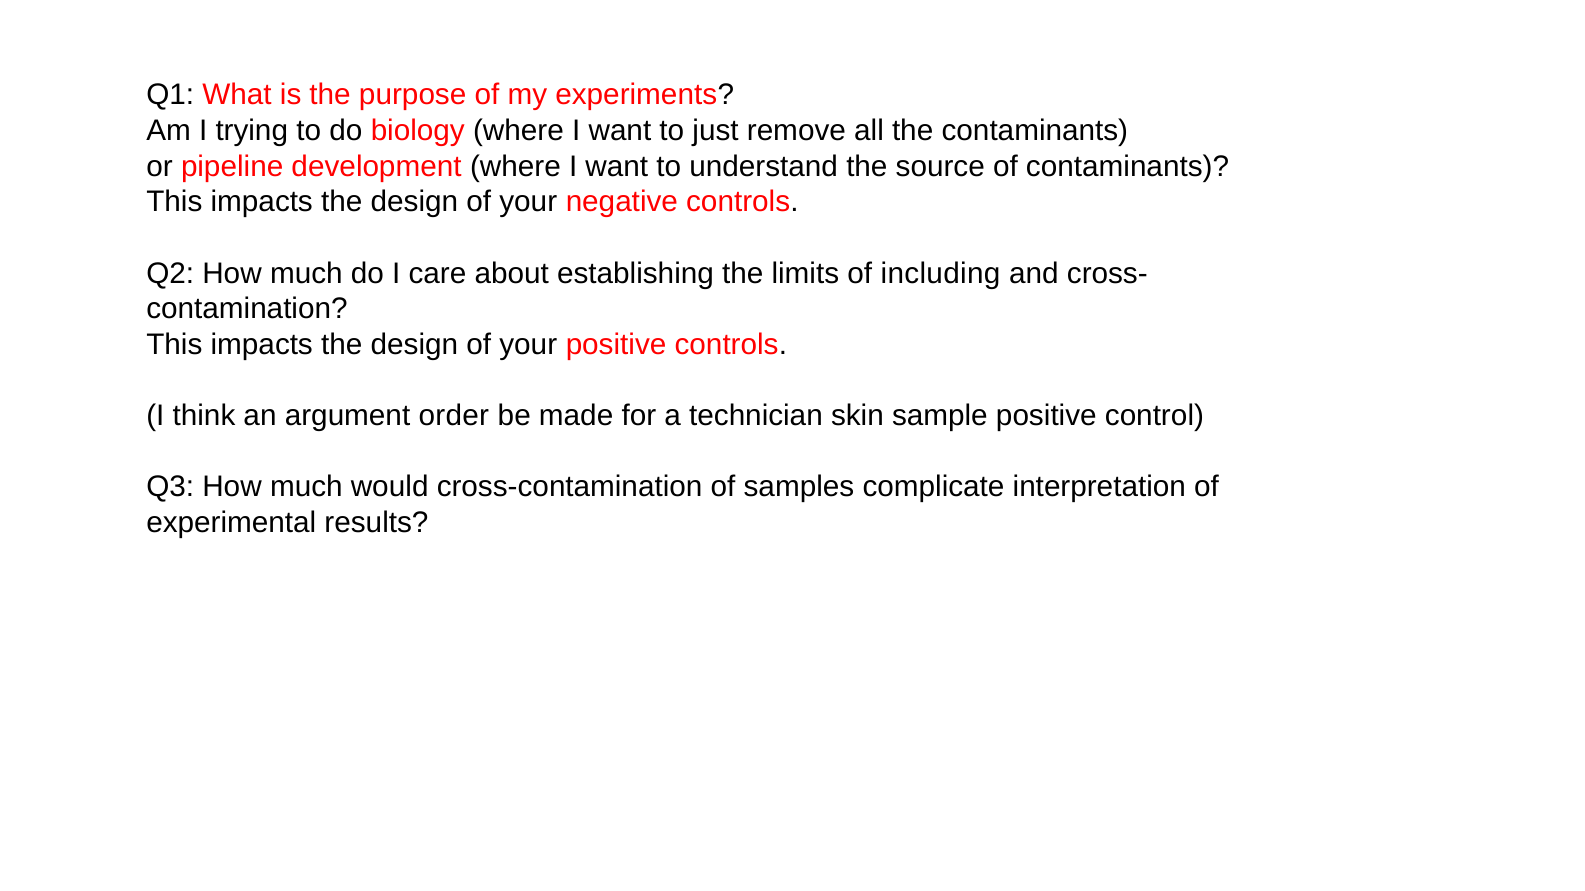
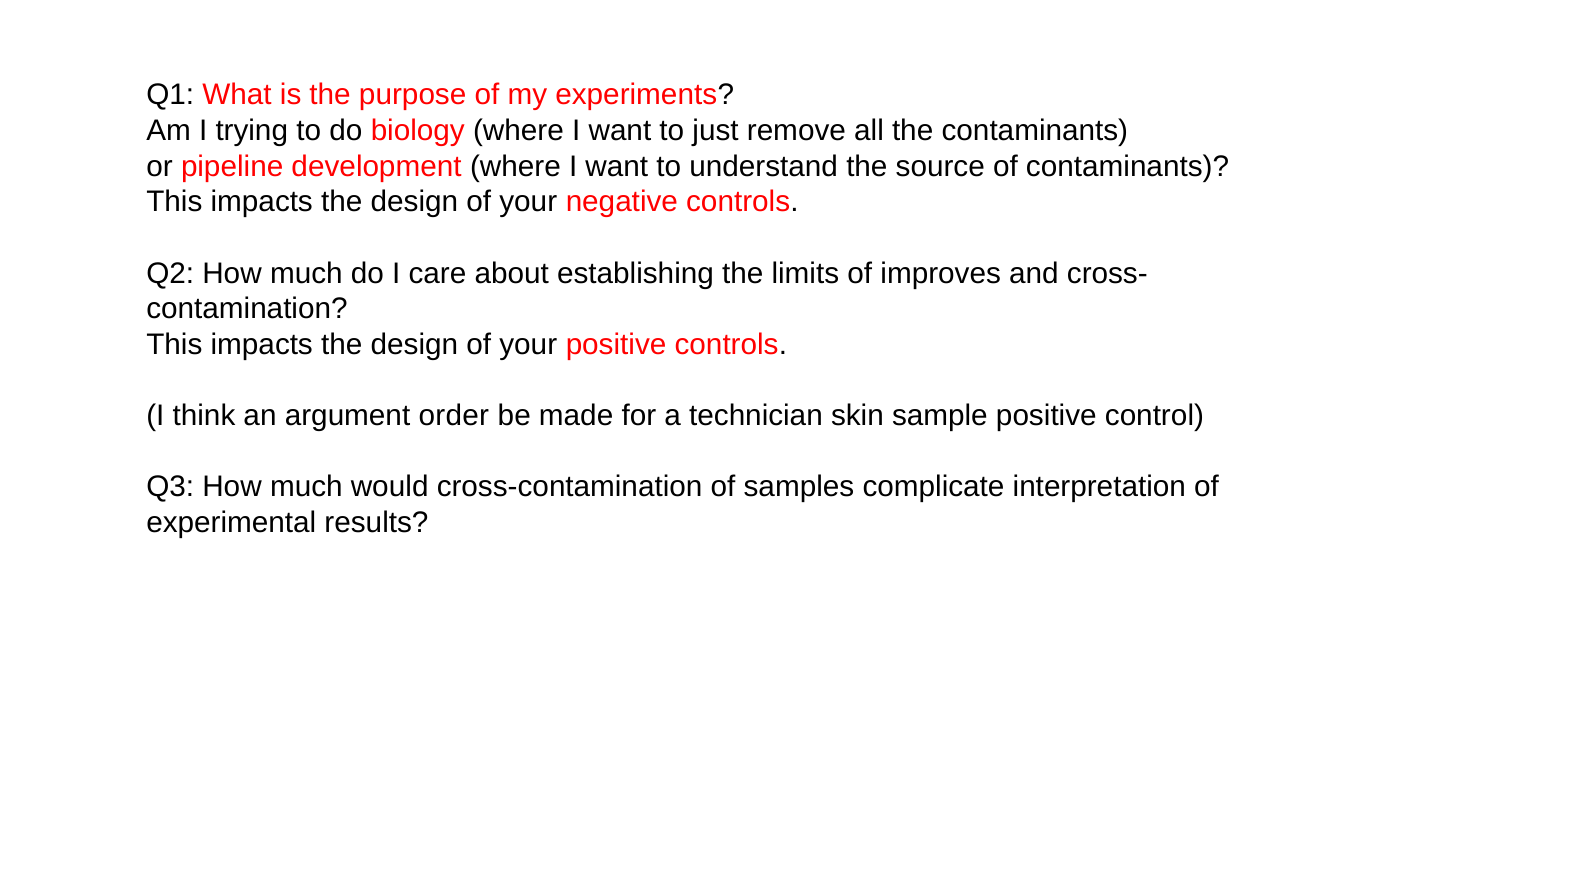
including: including -> improves
